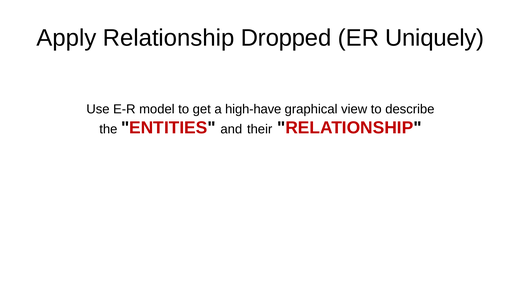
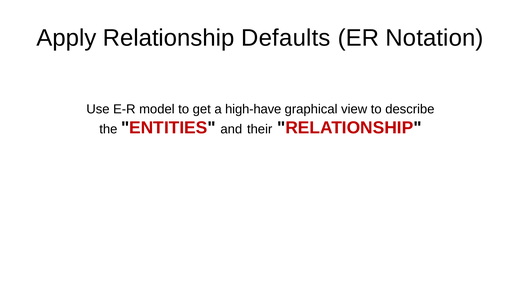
Dropped: Dropped -> Defaults
Uniquely: Uniquely -> Notation
